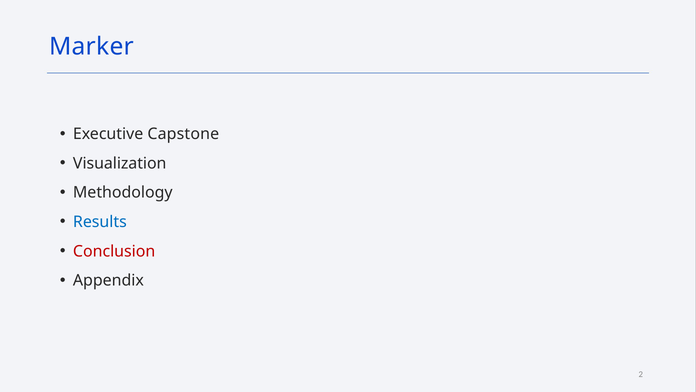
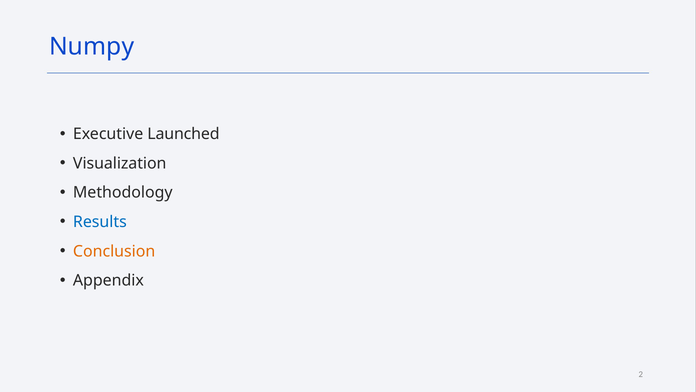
Marker: Marker -> Numpy
Capstone: Capstone -> Launched
Conclusion colour: red -> orange
